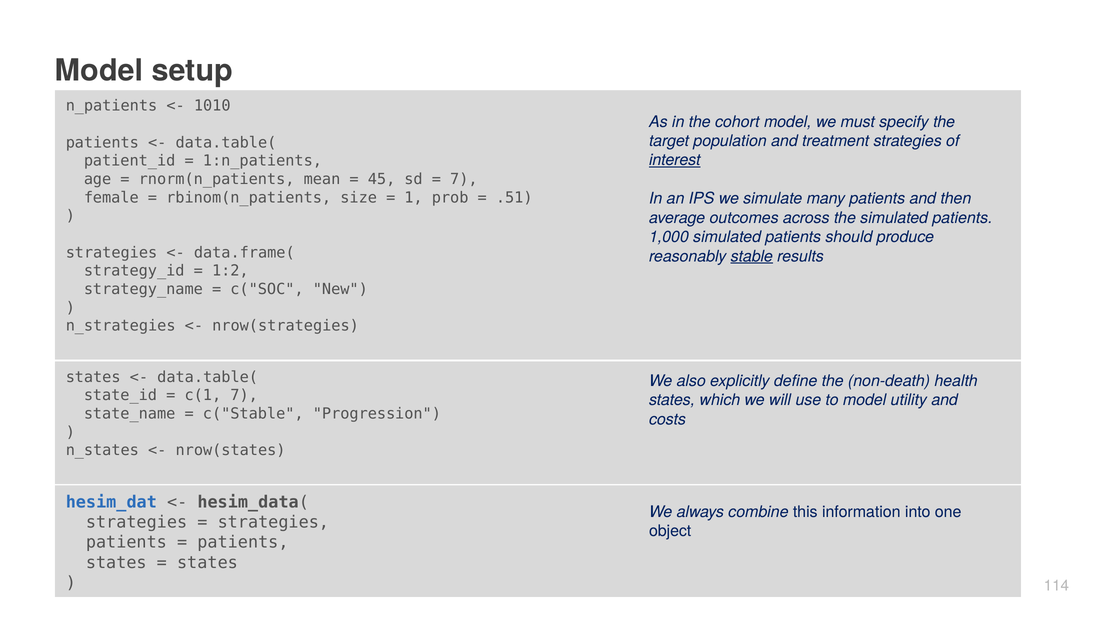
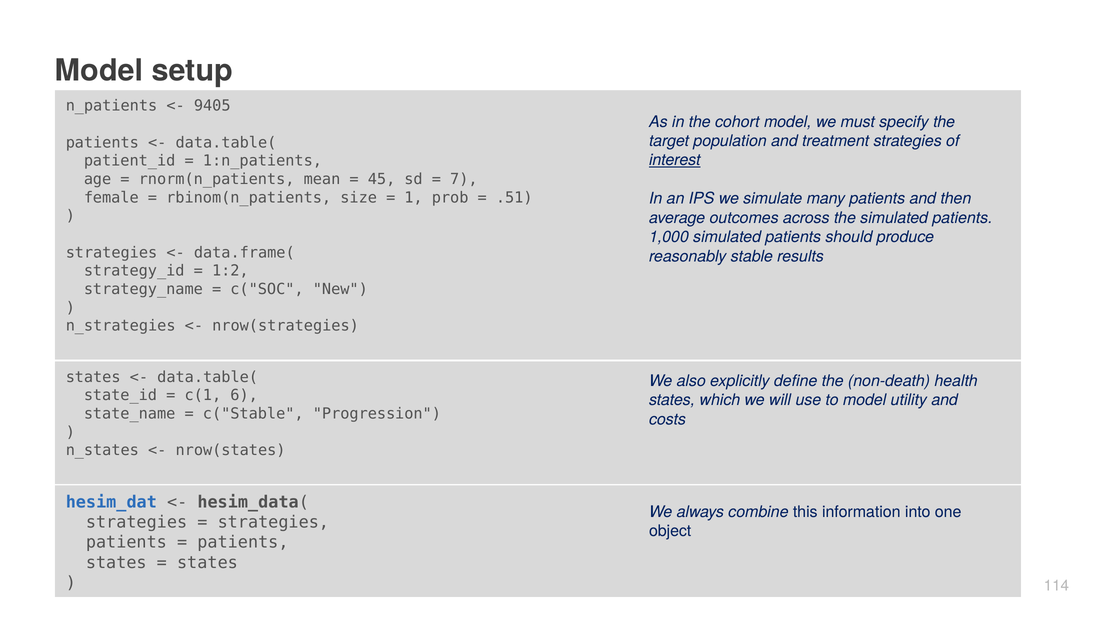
1010: 1010 -> 9405
stable underline: present -> none
c(1 7: 7 -> 6
